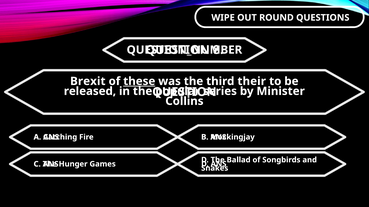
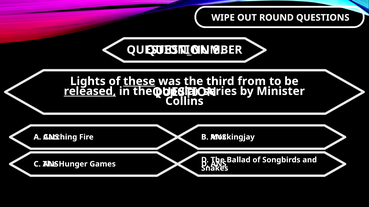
Brexit: Brexit -> Lights
their: their -> from
released underline: none -> present
